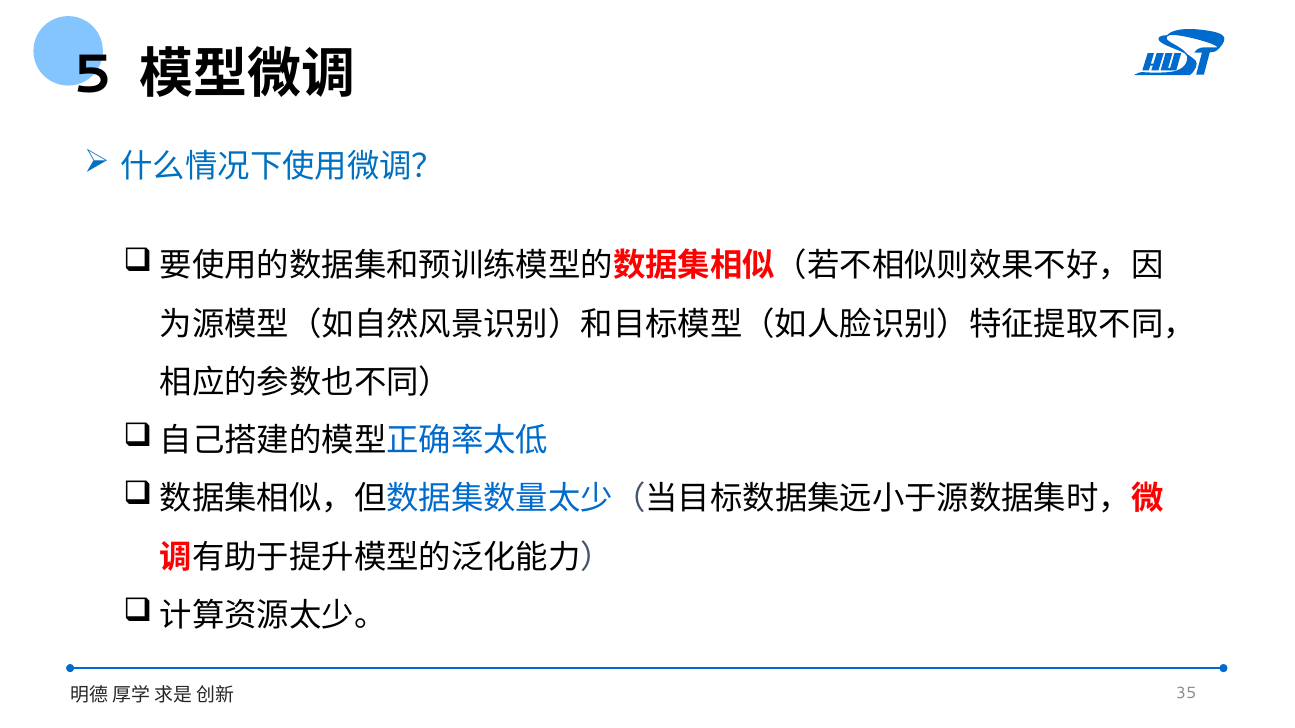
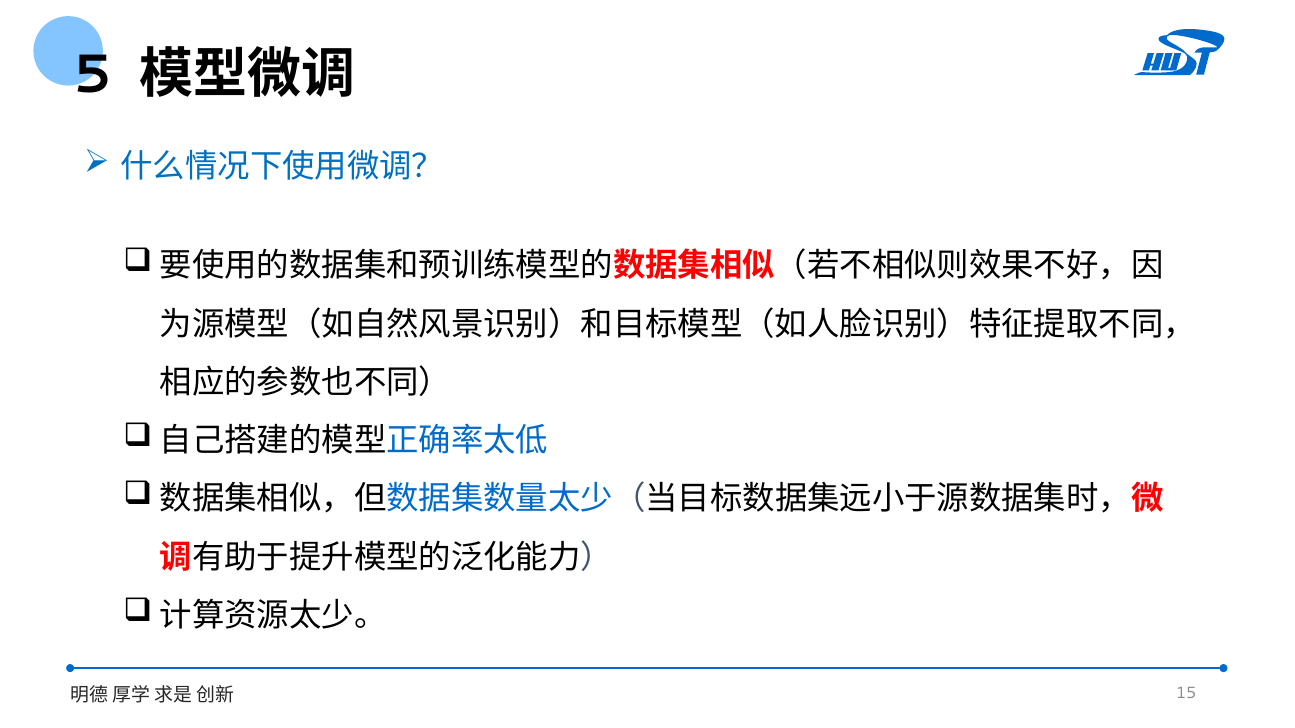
35: 35 -> 15
